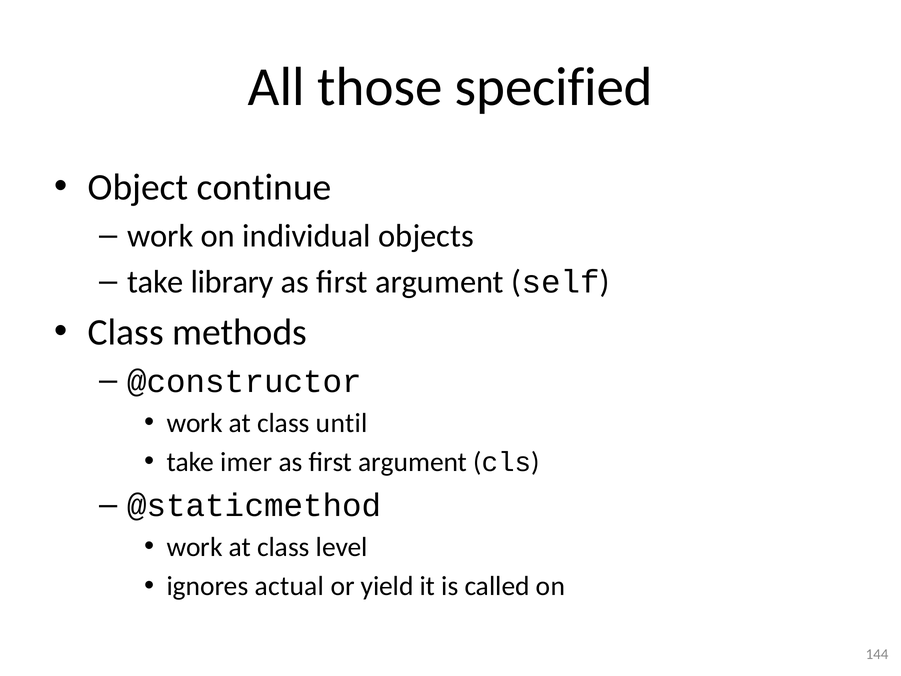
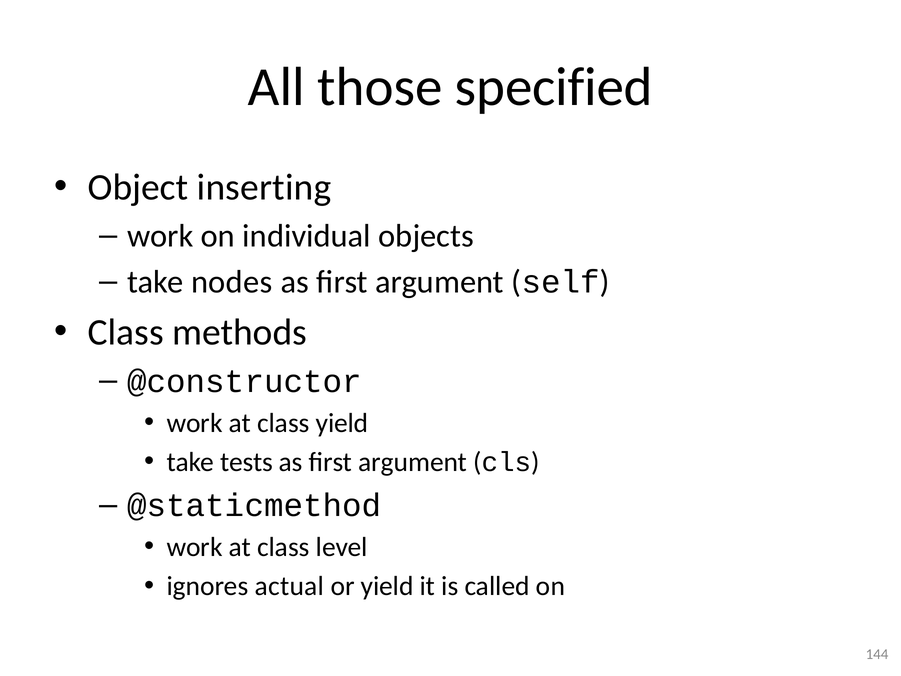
continue: continue -> inserting
library: library -> nodes
class until: until -> yield
imer: imer -> tests
